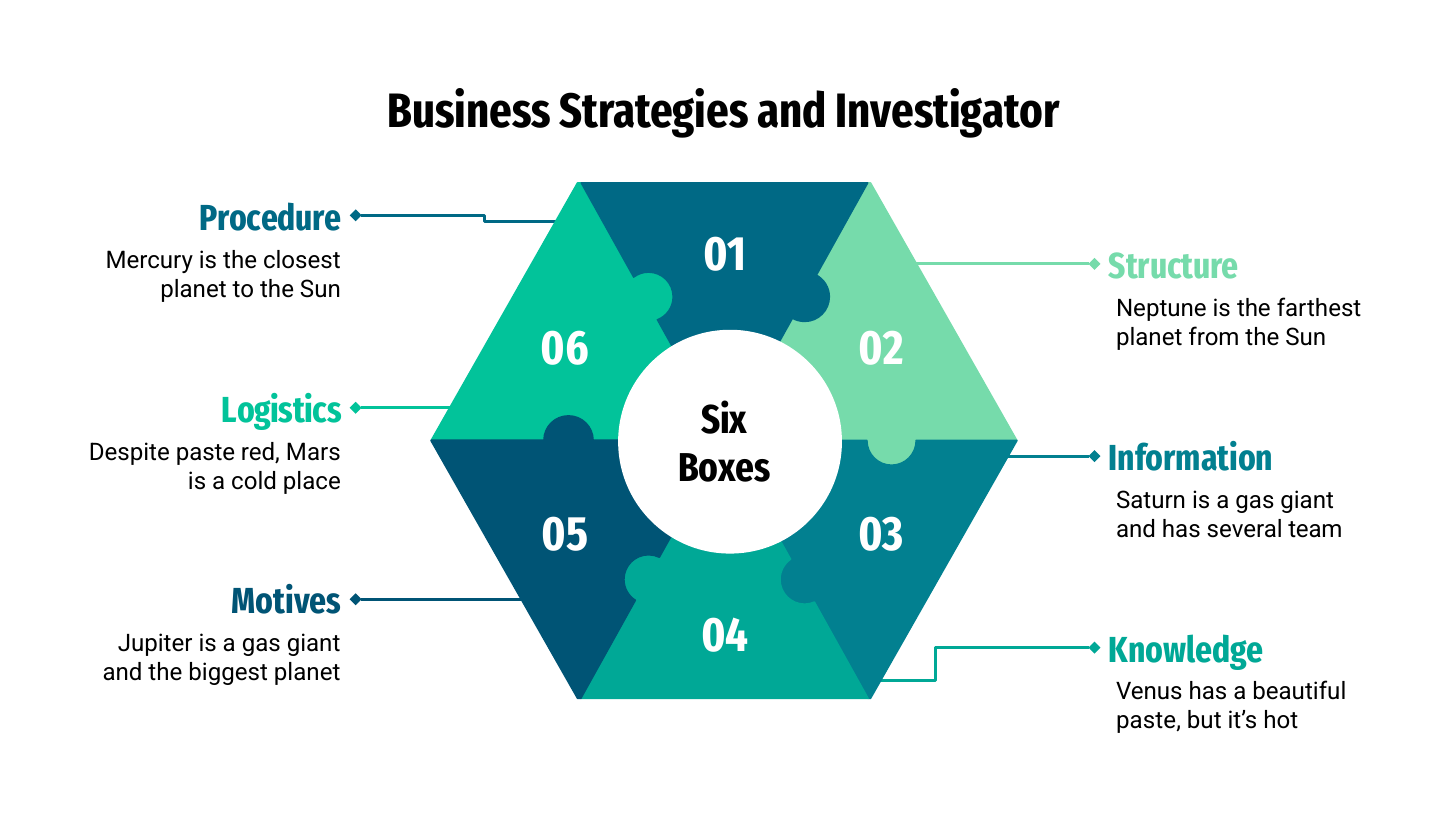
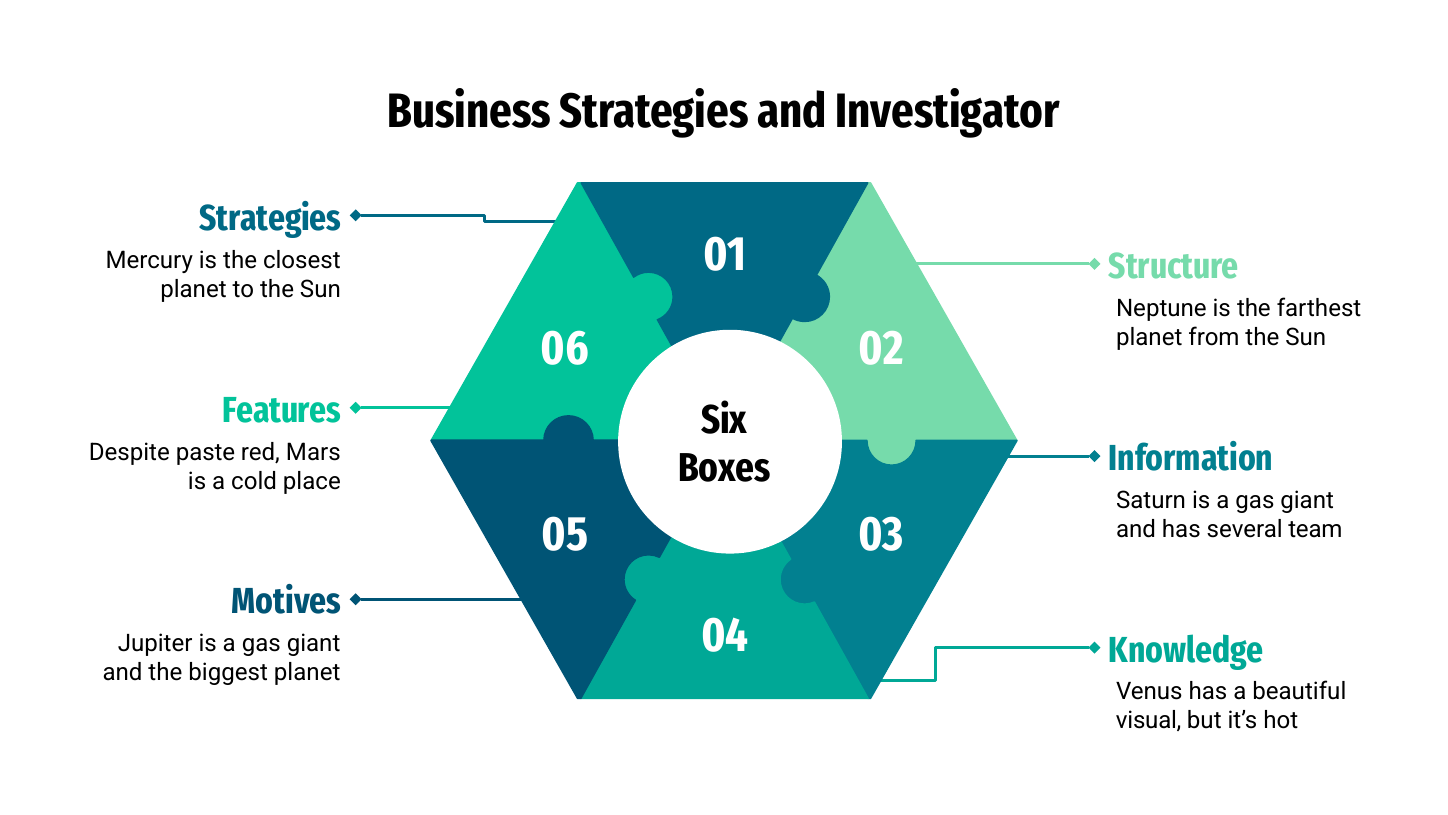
Procedure at (271, 218): Procedure -> Strategies
Logistics: Logistics -> Features
paste at (1149, 720): paste -> visual
